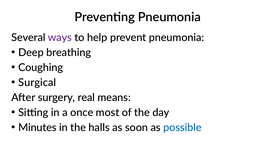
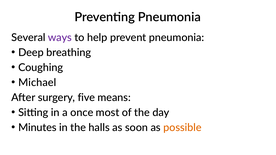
Surgical: Surgical -> Michael
real: real -> five
possible colour: blue -> orange
